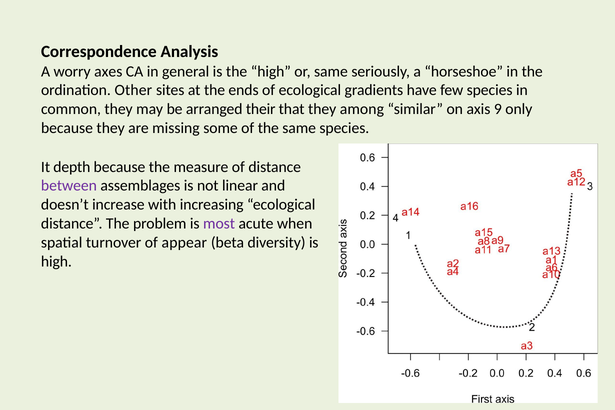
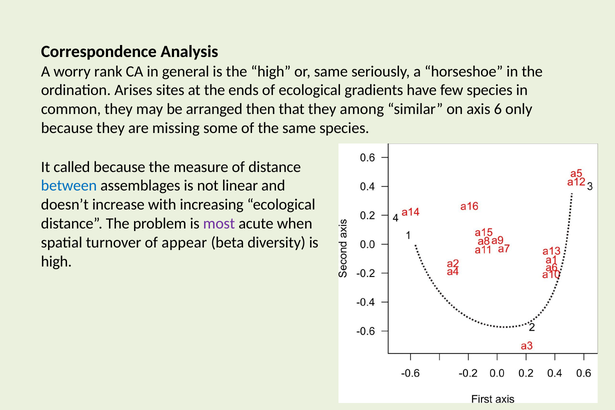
axes: axes -> rank
Other: Other -> Arises
their: their -> then
9: 9 -> 6
depth: depth -> called
between colour: purple -> blue
